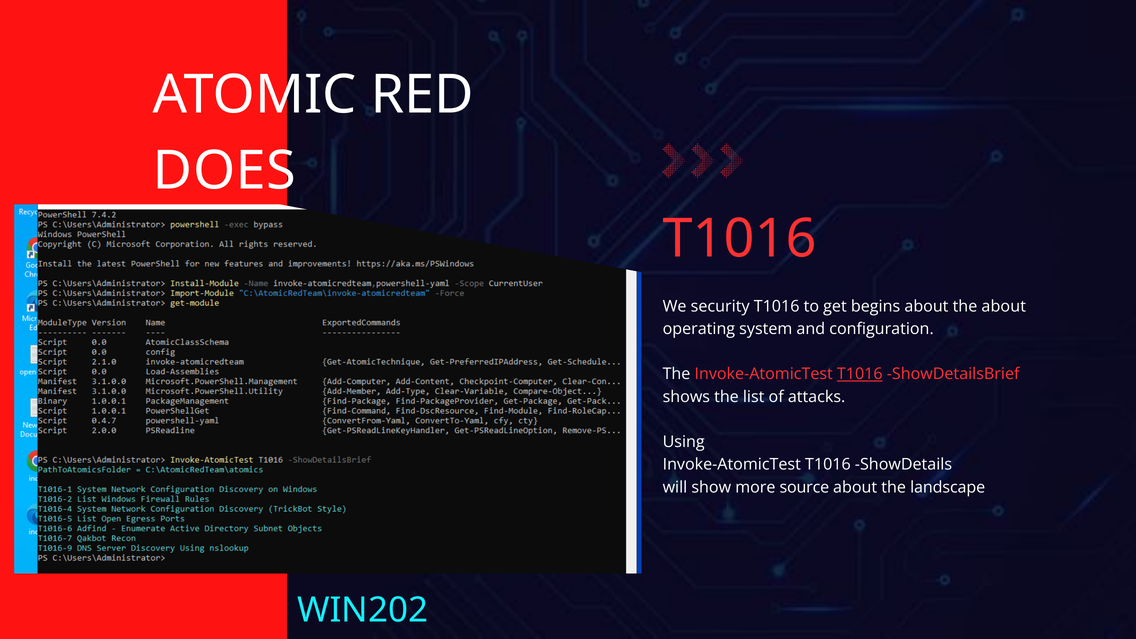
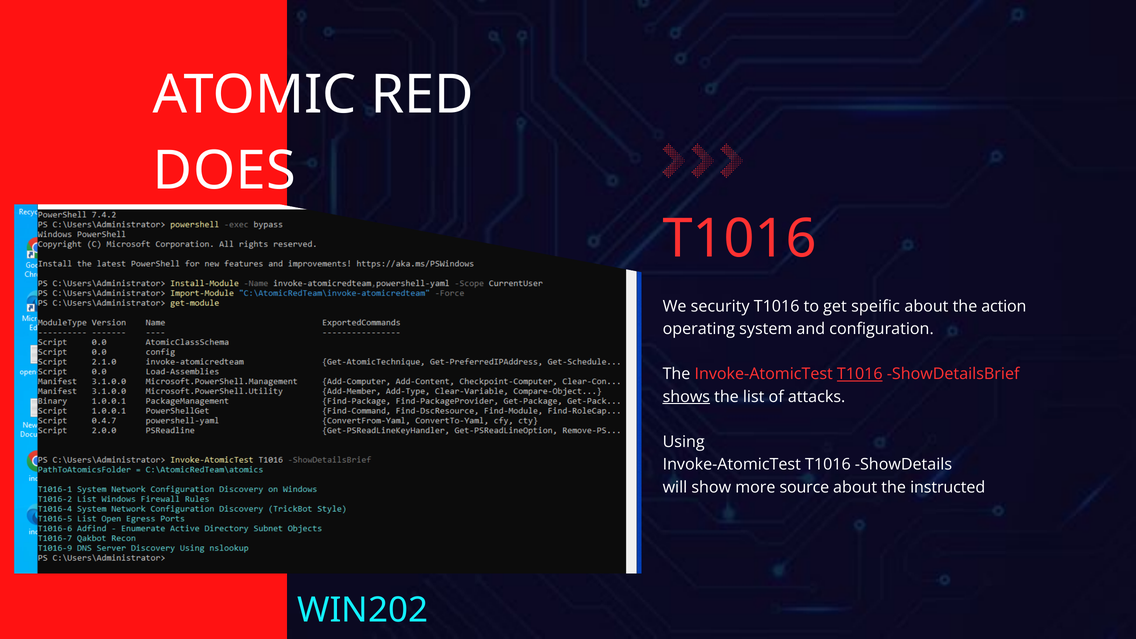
begins: begins -> speific
the about: about -> action
shows underline: none -> present
landscape: landscape -> instructed
